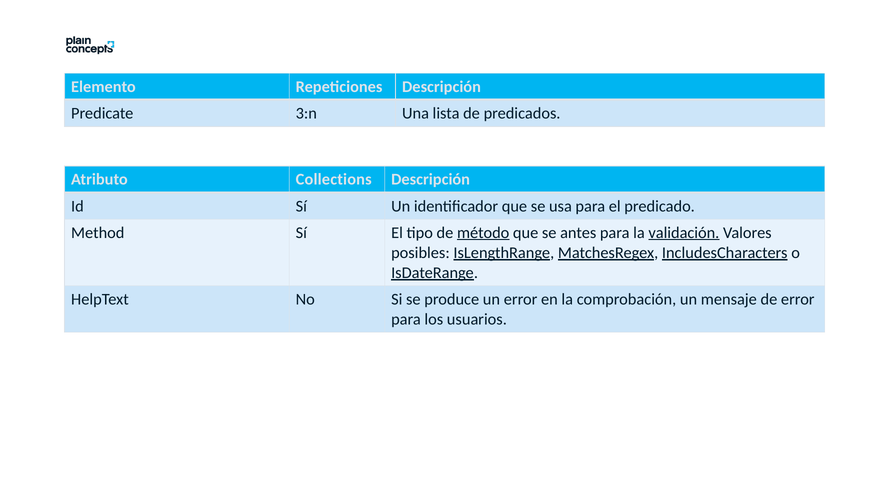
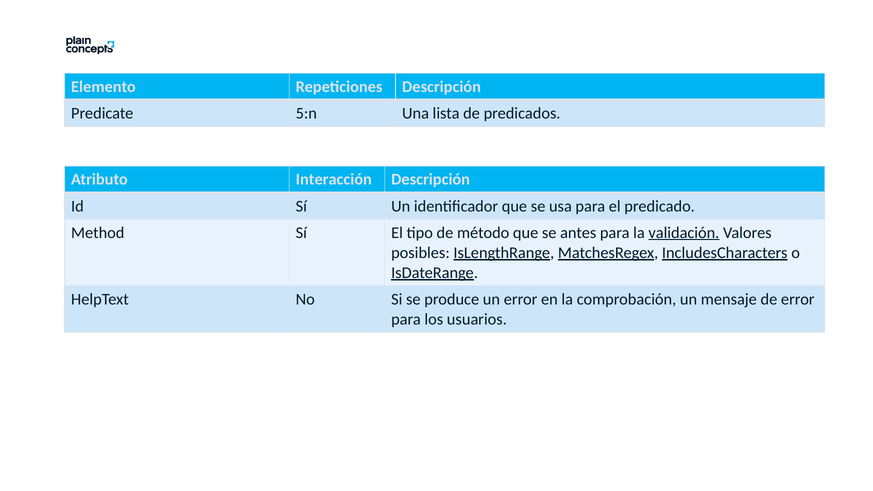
3:n: 3:n -> 5:n
Collections: Collections -> Interacción
método underline: present -> none
